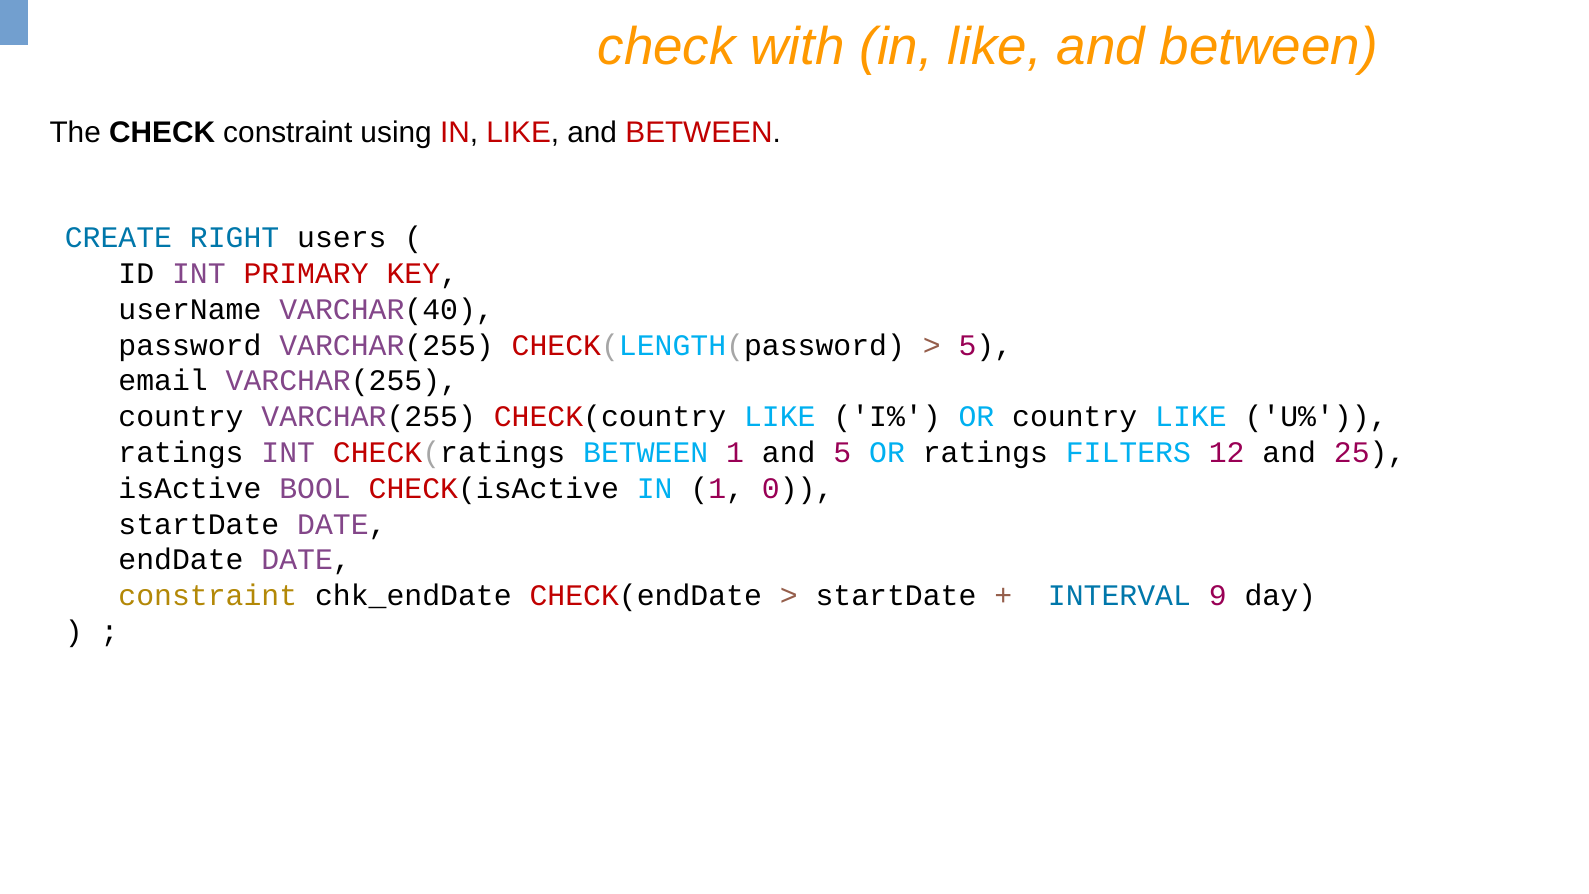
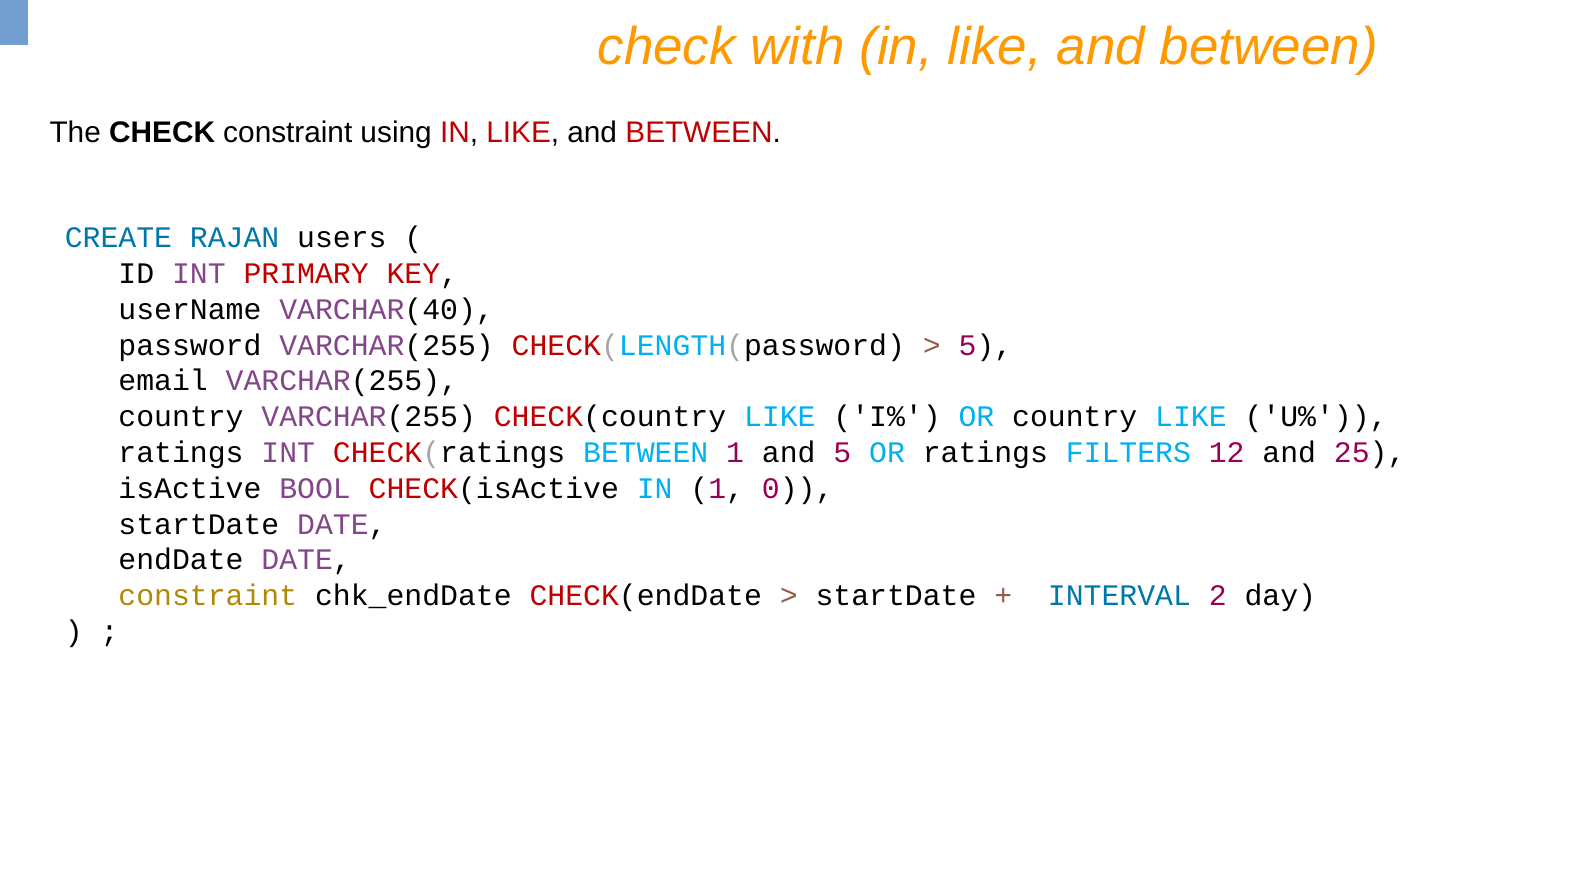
RIGHT: RIGHT -> RAJAN
9: 9 -> 2
